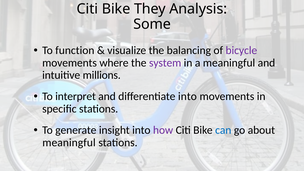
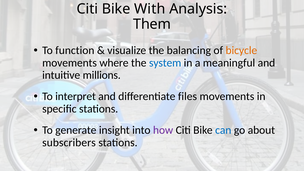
They: They -> With
Some: Some -> Them
bicycle colour: purple -> orange
system colour: purple -> blue
differentiate into: into -> files
meaningful at (69, 142): meaningful -> subscribers
